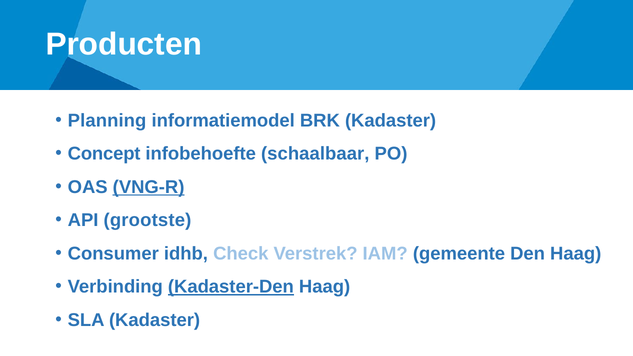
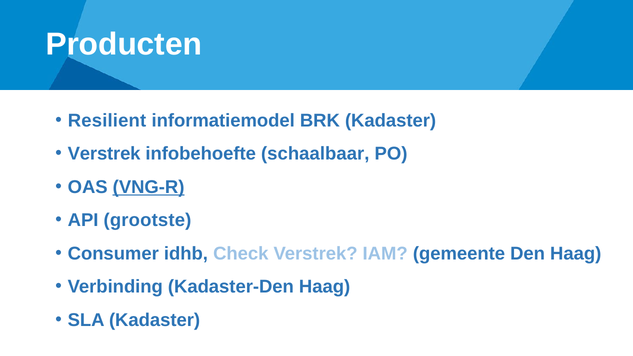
Planning: Planning -> Resilient
Concept at (104, 154): Concept -> Verstrek
Kadaster-Den underline: present -> none
